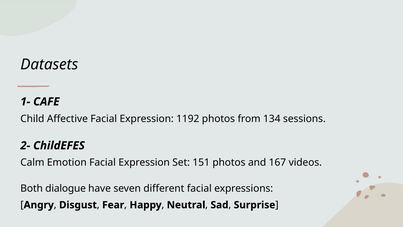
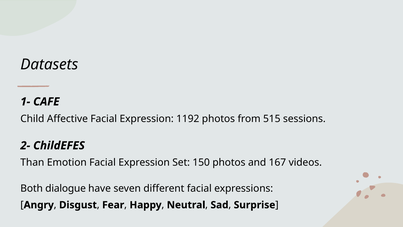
134: 134 -> 515
Calm: Calm -> Than
151: 151 -> 150
